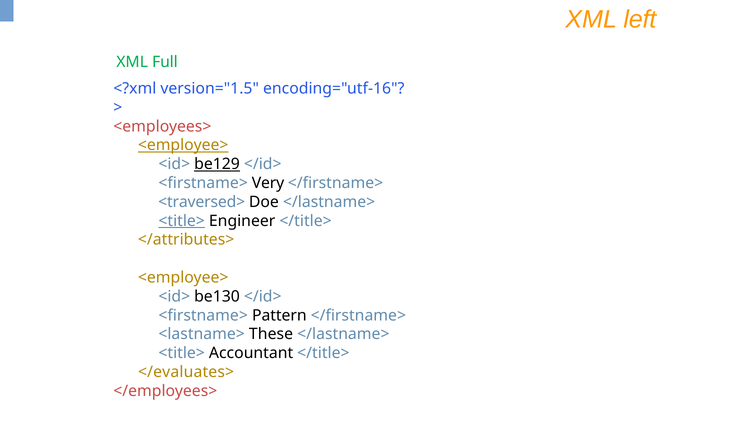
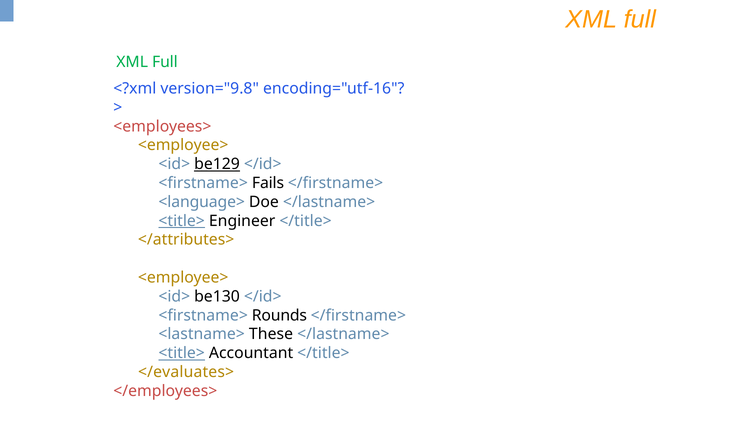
left at (640, 20): left -> full
version="1.5: version="1.5 -> version="9.8
<employee> at (183, 145) underline: present -> none
Very: Very -> Fails
<traversed>: <traversed> -> <language>
Pattern: Pattern -> Rounds
<title> at (182, 353) underline: none -> present
